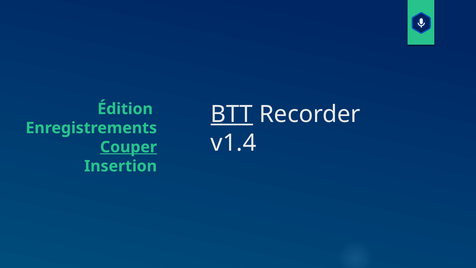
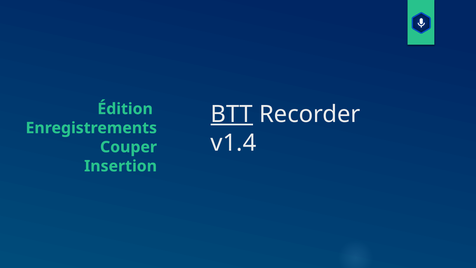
Couper underline: present -> none
